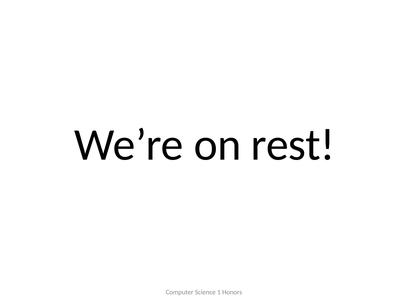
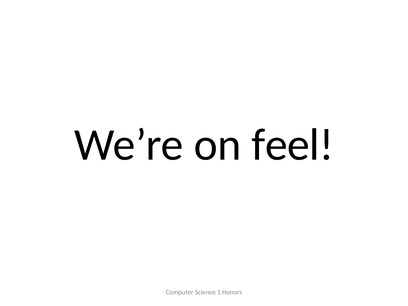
rest: rest -> feel
